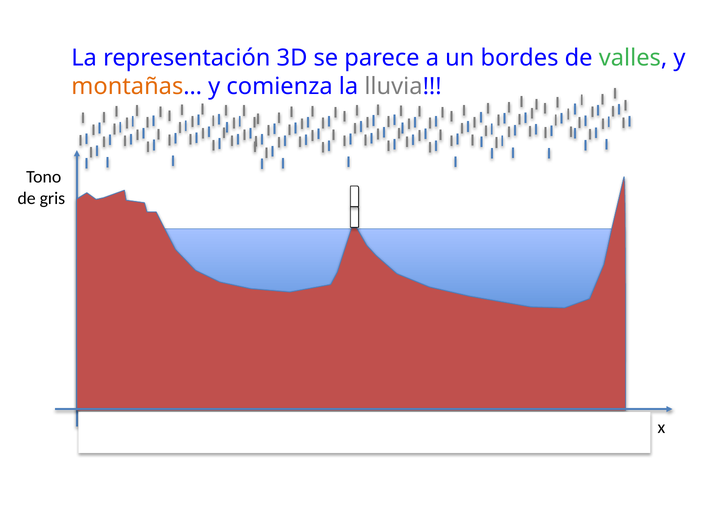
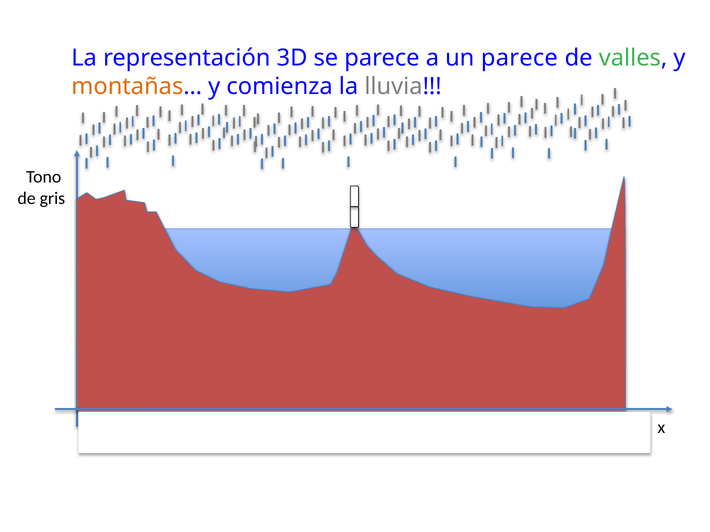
un bordes: bordes -> parece
